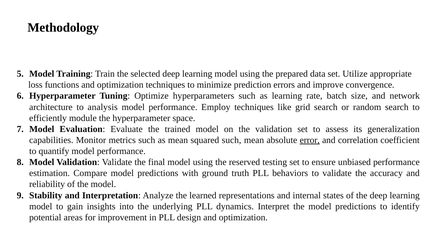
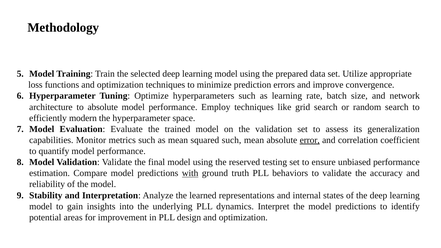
to analysis: analysis -> absolute
module: module -> modern
with underline: none -> present
